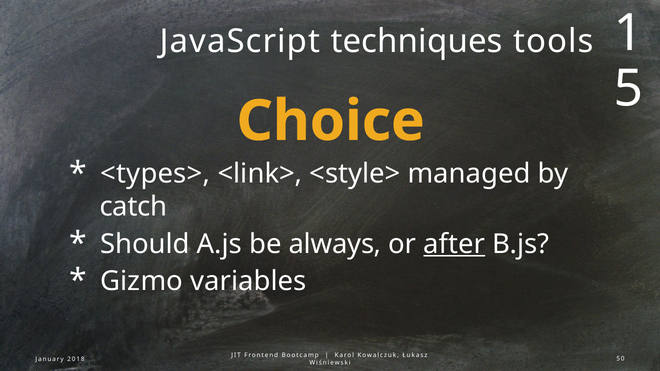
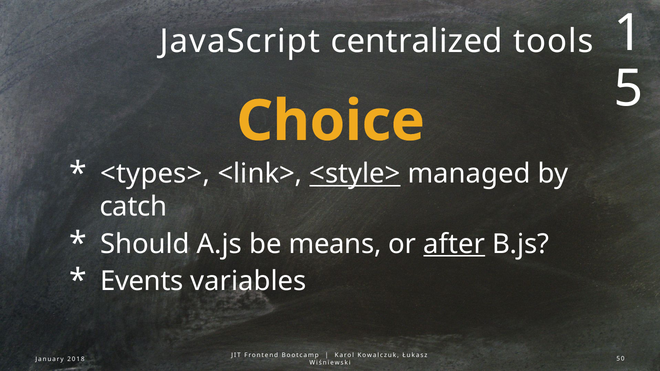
techniques: techniques -> centralized
<style> underline: none -> present
always: always -> means
Gizmo: Gizmo -> Events
